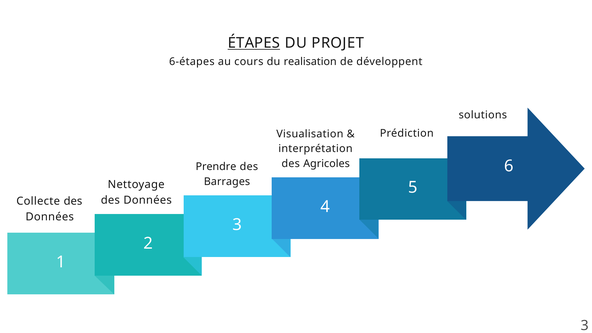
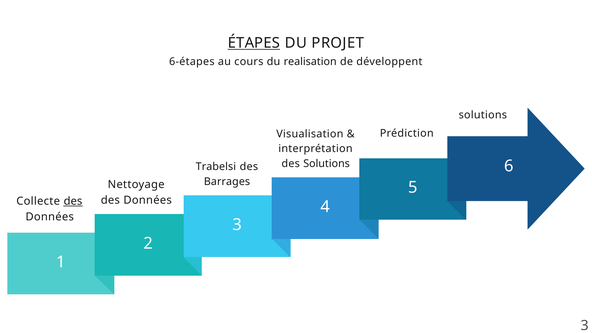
des Agricoles: Agricoles -> Solutions
Prendre: Prendre -> Trabelsi
des at (73, 201) underline: none -> present
